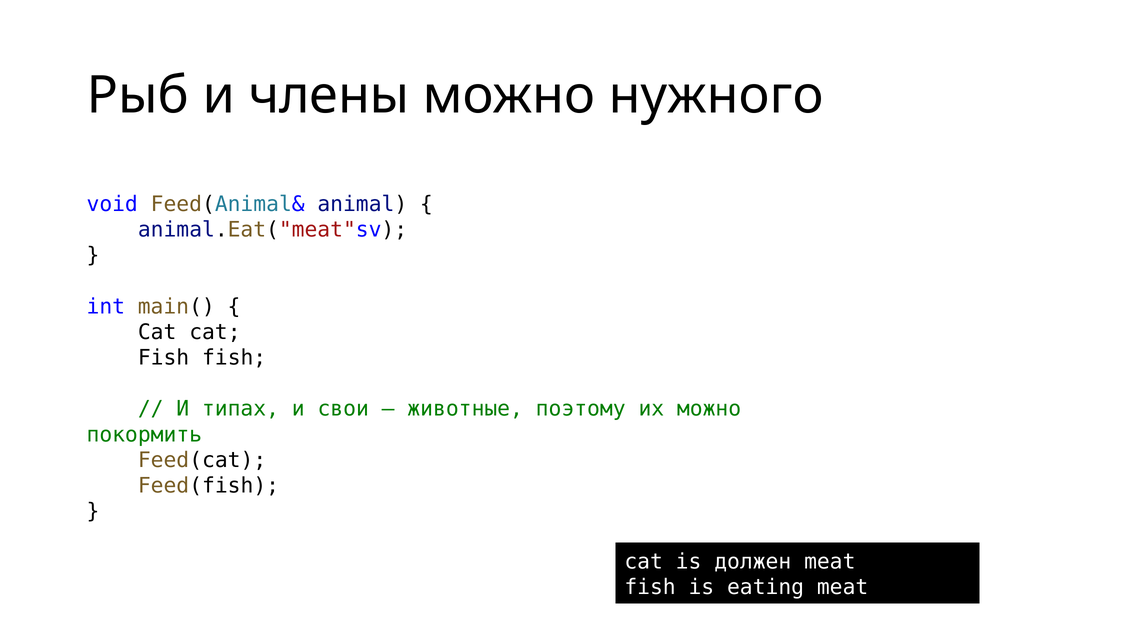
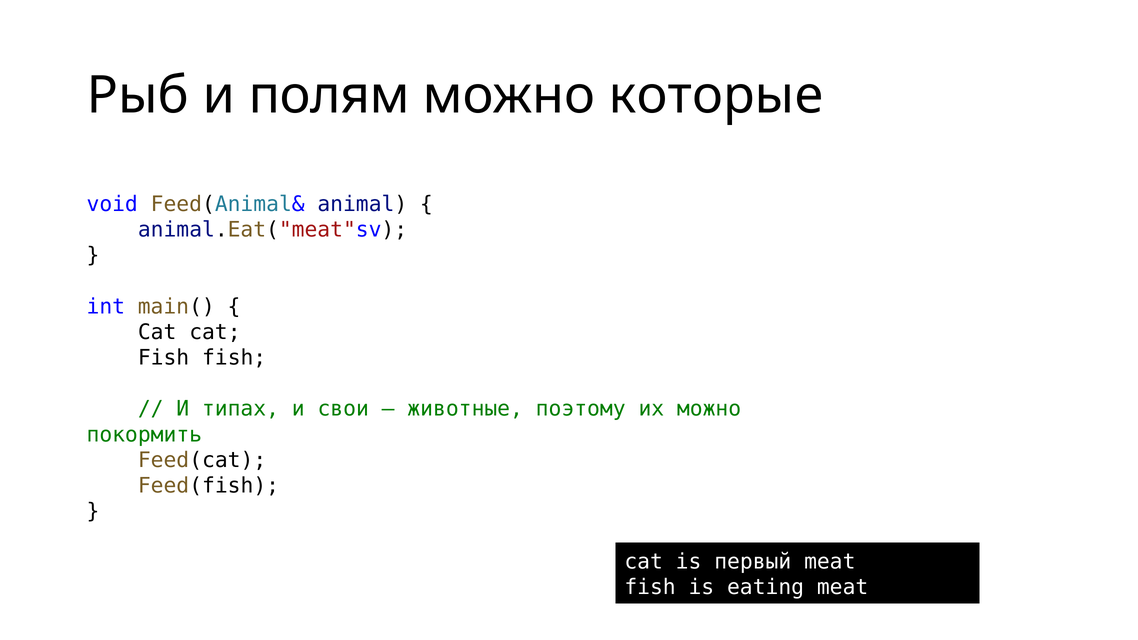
члены: члены -> полям
нужного: нужного -> которые
должен: должен -> первый
